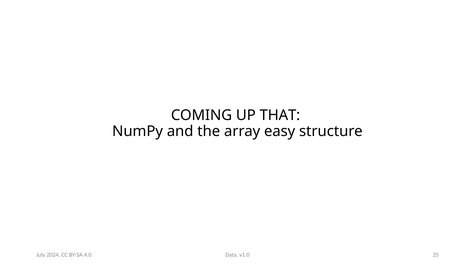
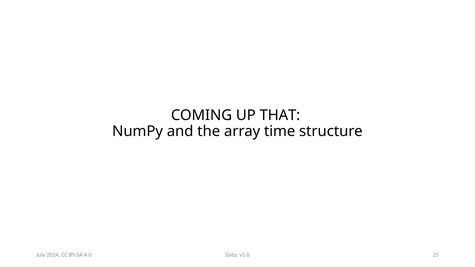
easy: easy -> time
